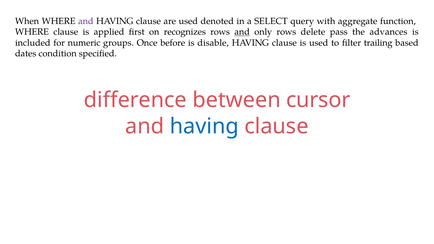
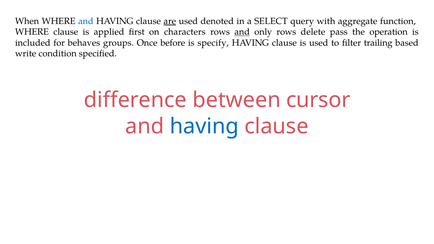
and at (86, 21) colour: purple -> blue
are underline: none -> present
recognizes: recognizes -> characters
advances: advances -> operation
numeric: numeric -> behaves
disable: disable -> specify
dates: dates -> write
